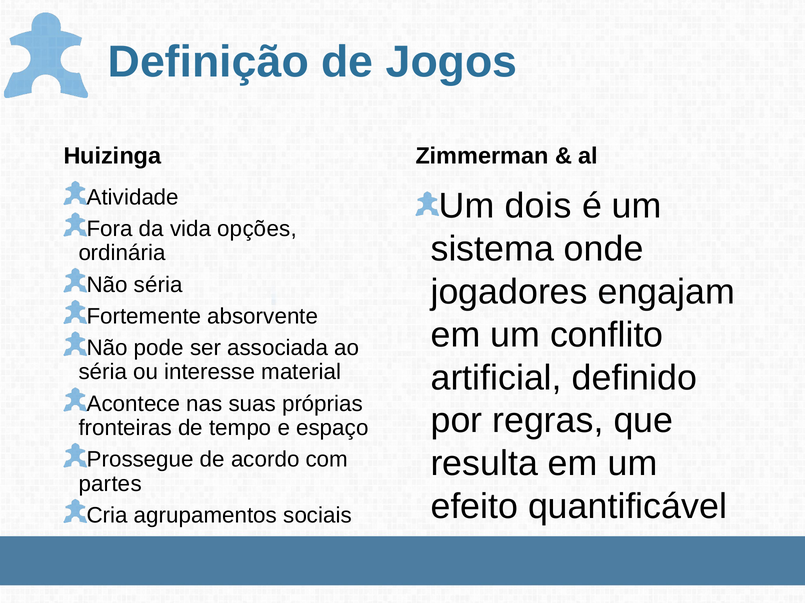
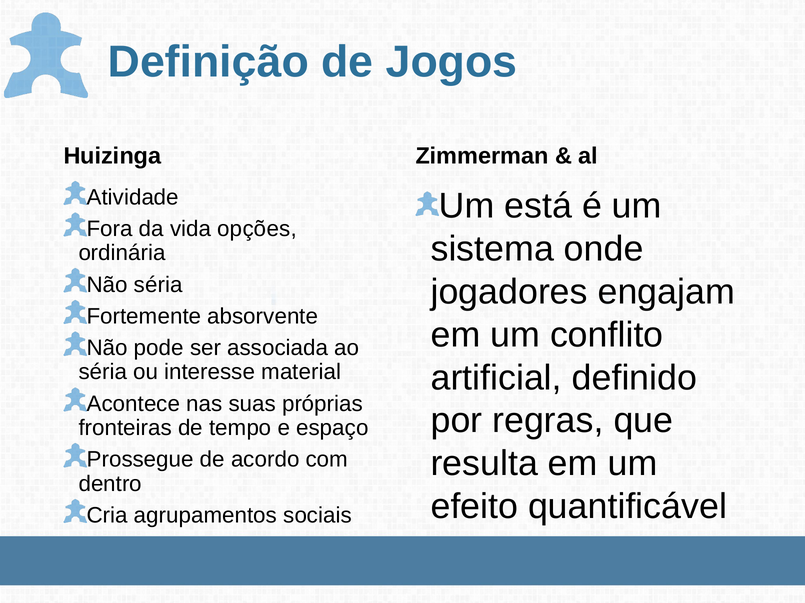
dois: dois -> está
partes: partes -> dentro
